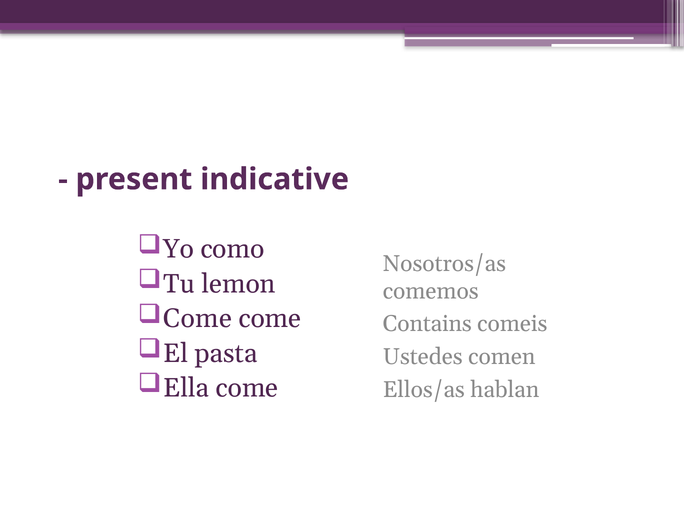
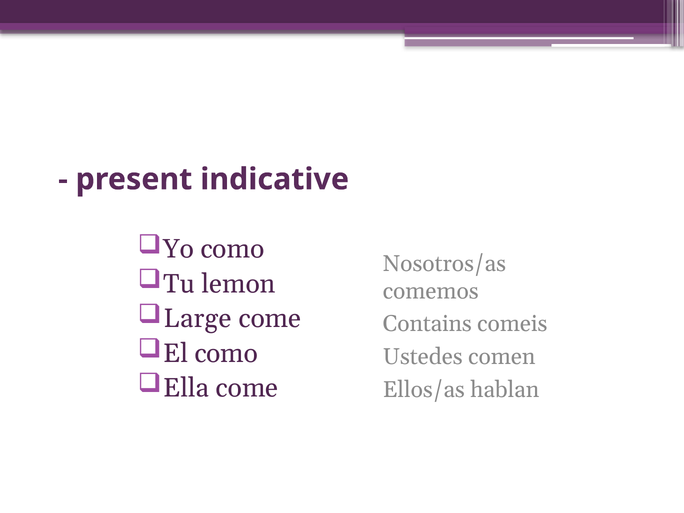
Come at (198, 319): Come -> Large
El pasta: pasta -> como
